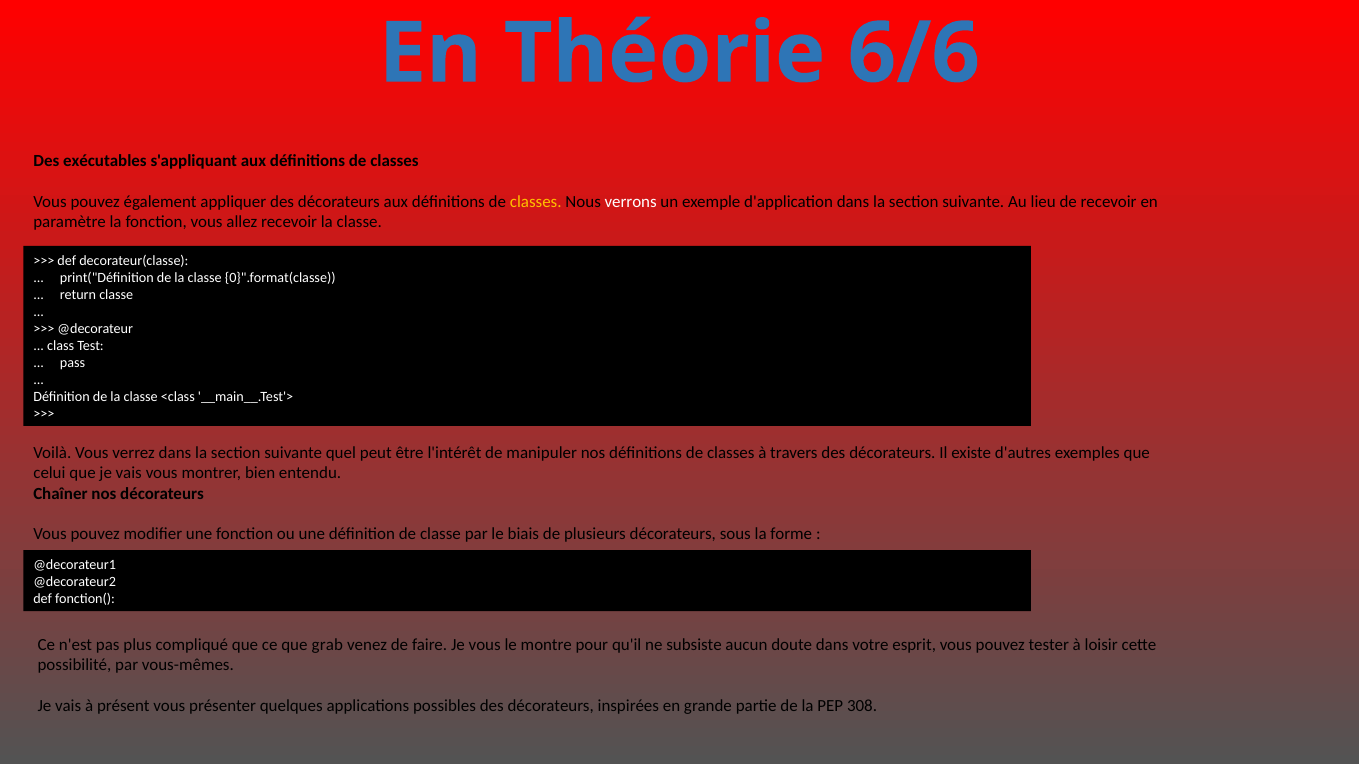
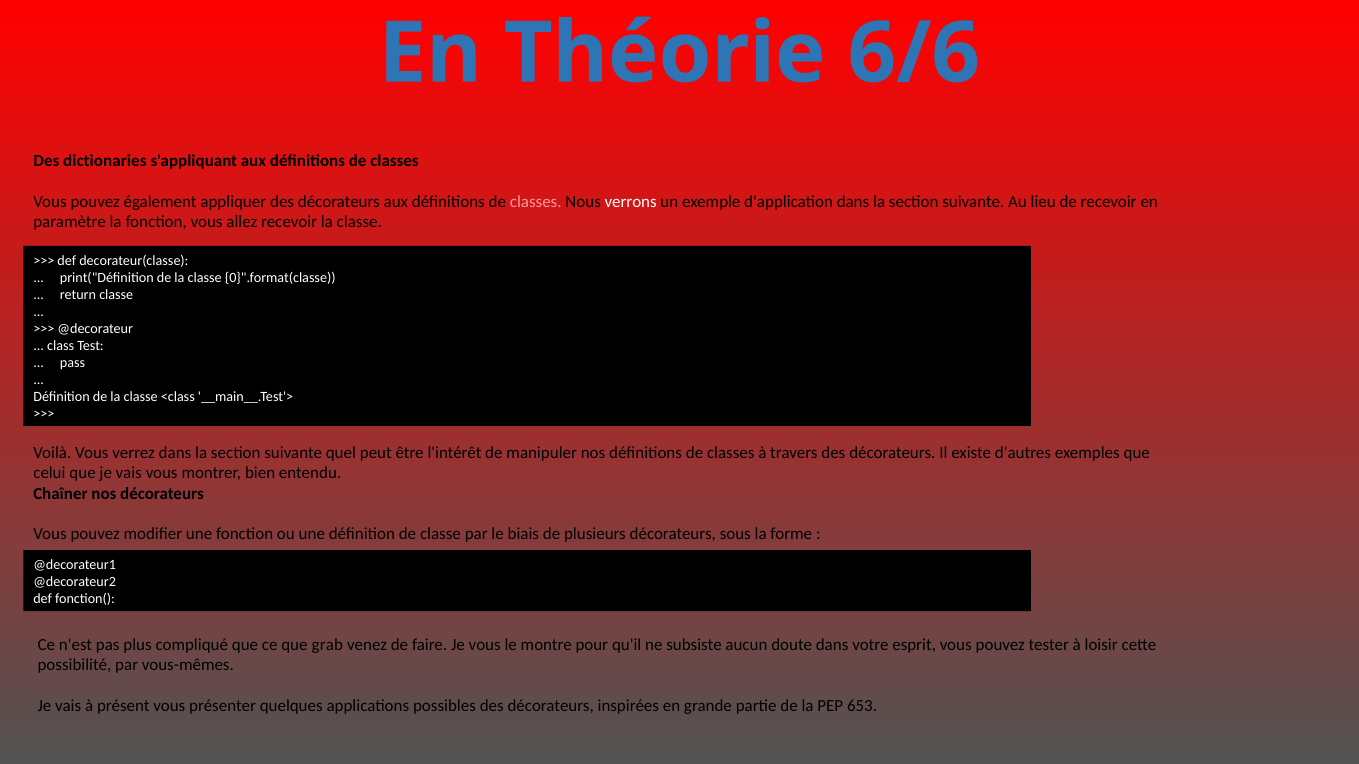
exécutables: exécutables -> dictionaries
classes at (536, 202) colour: yellow -> pink
308: 308 -> 653
